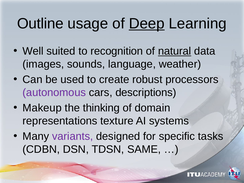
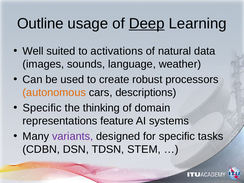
recognition: recognition -> activations
natural underline: present -> none
autonomous colour: purple -> orange
Makeup at (42, 108): Makeup -> Specific
texture: texture -> feature
SAME: SAME -> STEM
